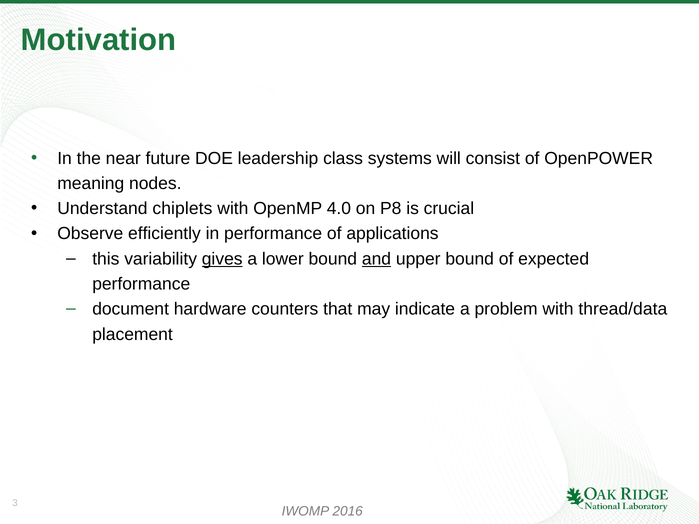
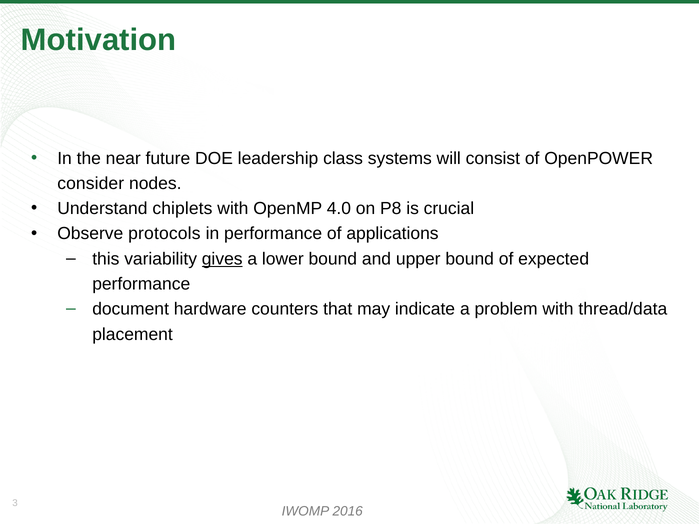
meaning: meaning -> consider
efficiently: efficiently -> protocols
and underline: present -> none
